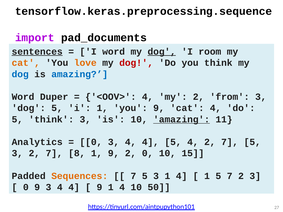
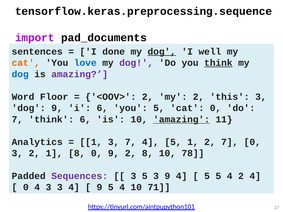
sentences underline: present -> none
I word: word -> done
room: room -> well
love colour: orange -> blue
dog at (136, 63) colour: red -> purple
think at (218, 63) underline: none -> present
amazing at (80, 74) colour: blue -> purple
Duper: Duper -> Floor
<OOV> 4: 4 -> 2
from: from -> this
dog 5: 5 -> 9
i 1: 1 -> 6
you 9: 9 -> 5
cat 4: 4 -> 0
5 at (17, 120): 5 -> 7
think 3: 3 -> 6
0 at (91, 142): 0 -> 1
4 at (131, 142): 4 -> 7
5 4: 4 -> 1
2 7 5: 5 -> 0
3 2 7: 7 -> 1
8 1: 1 -> 0
2 0: 0 -> 8
15: 15 -> 78
Sequences colour: orange -> purple
7 at (133, 176): 7 -> 3
3 1: 1 -> 9
1 at (207, 176): 1 -> 5
7 at (230, 176): 7 -> 4
2 3: 3 -> 4
0 9: 9 -> 4
4 at (60, 187): 4 -> 3
9 1: 1 -> 5
50: 50 -> 71
